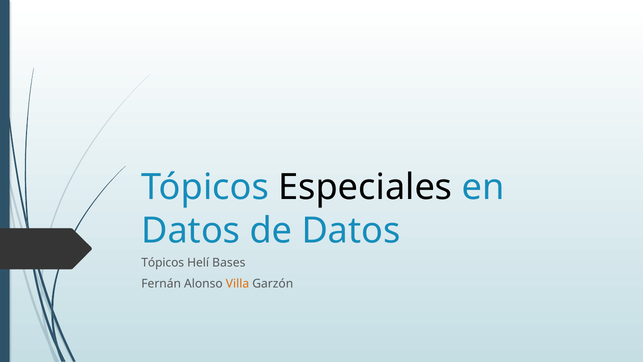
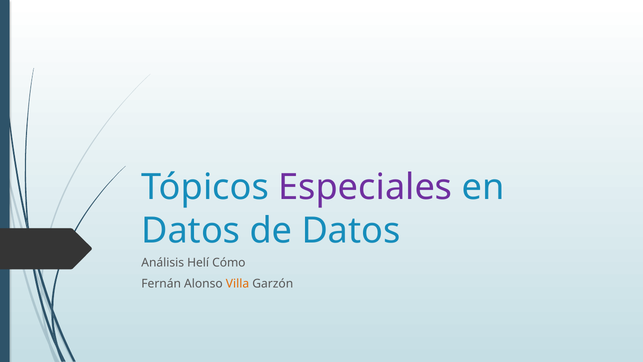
Especiales colour: black -> purple
Tópicos at (163, 262): Tópicos -> Análisis
Bases: Bases -> Cómo
